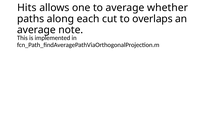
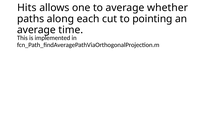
overlaps: overlaps -> pointing
note: note -> time
